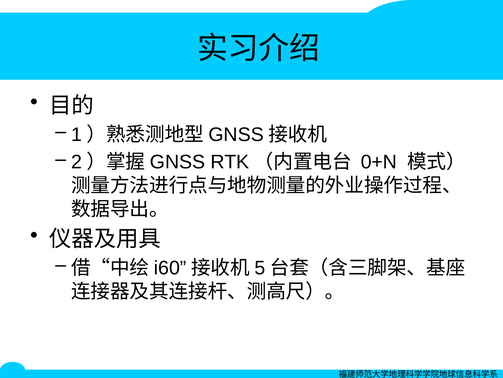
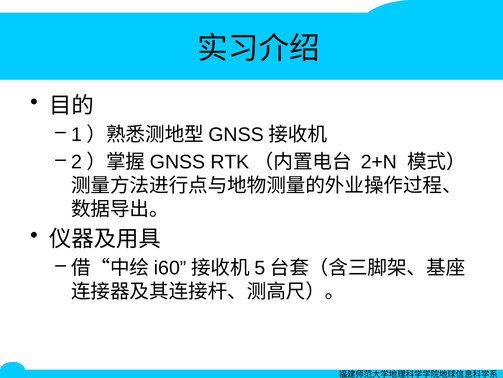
0+N: 0+N -> 2+N
